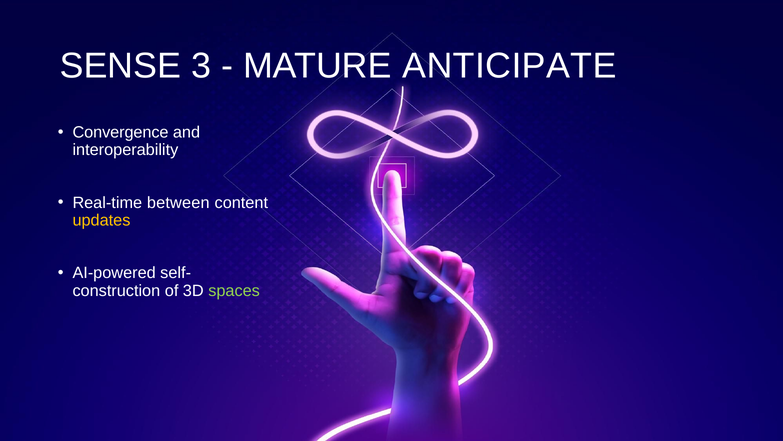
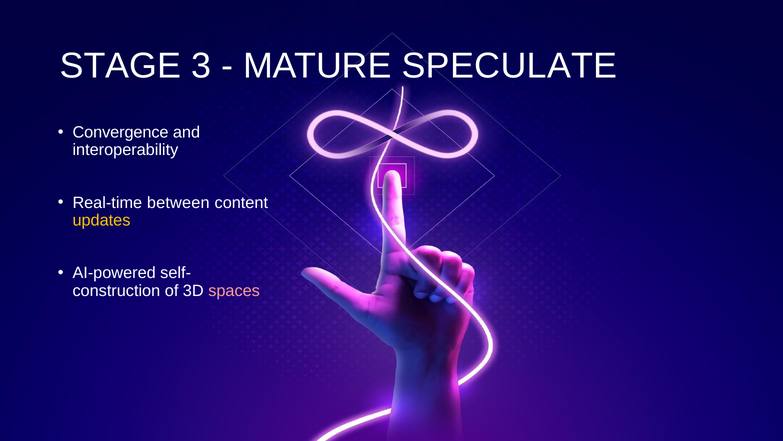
SENSE: SENSE -> STAGE
ANTICIPATE: ANTICIPATE -> SPECULATE
spaces colour: light green -> pink
